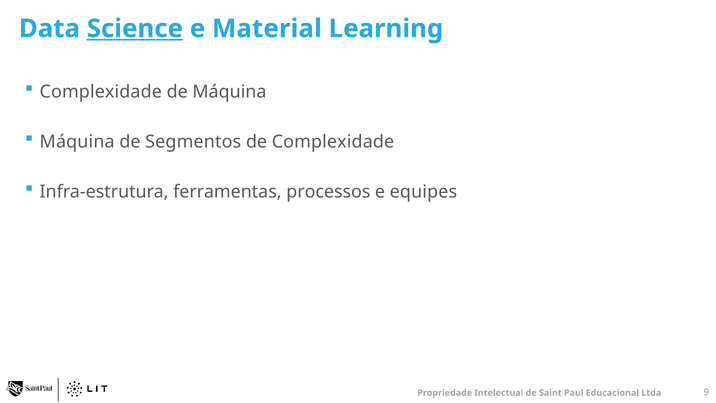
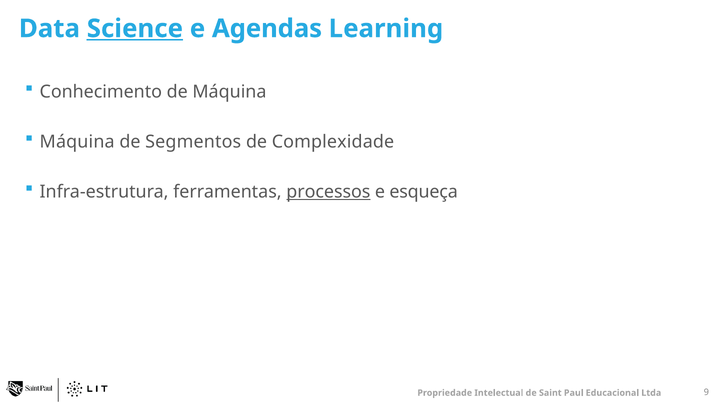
Material: Material -> Agendas
Complexidade at (101, 92): Complexidade -> Conhecimento
processos underline: none -> present
equipes: equipes -> esqueça
